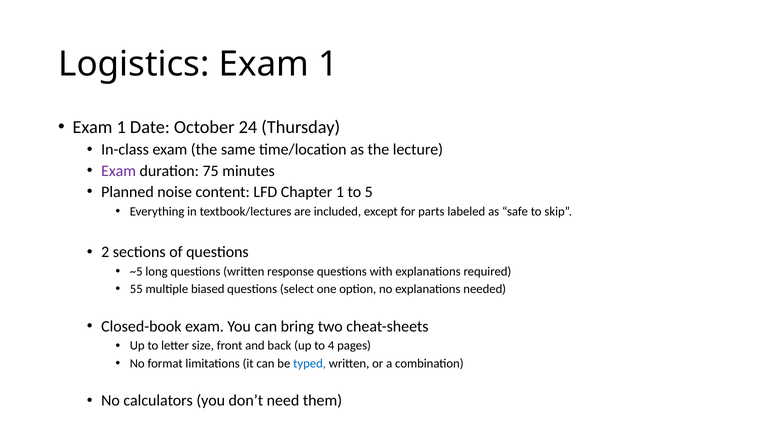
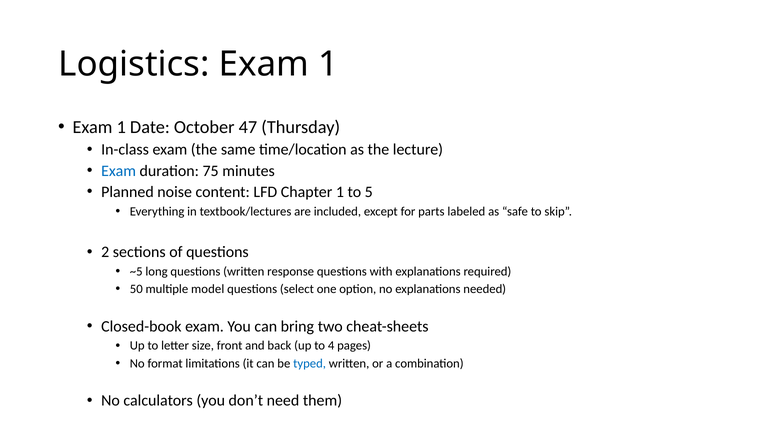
24: 24 -> 47
Exam at (119, 171) colour: purple -> blue
55: 55 -> 50
biased: biased -> model
